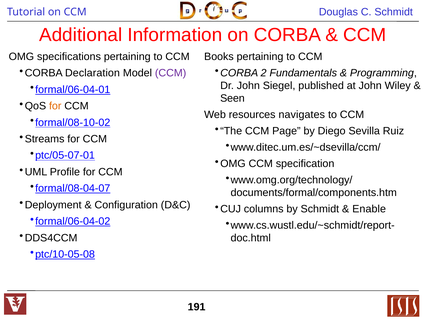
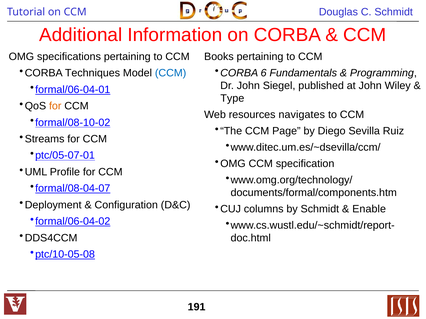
2: 2 -> 6
Declaration: Declaration -> Techniques
CCM at (171, 73) colour: purple -> blue
Seen: Seen -> Type
